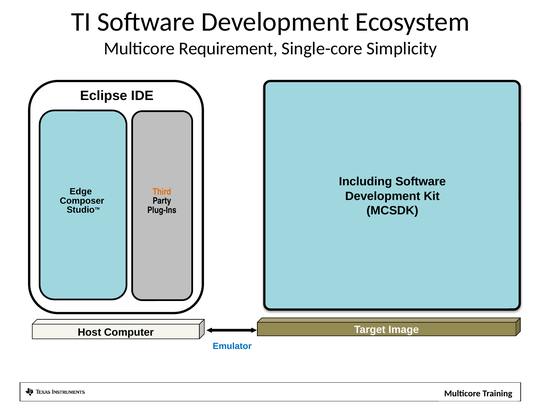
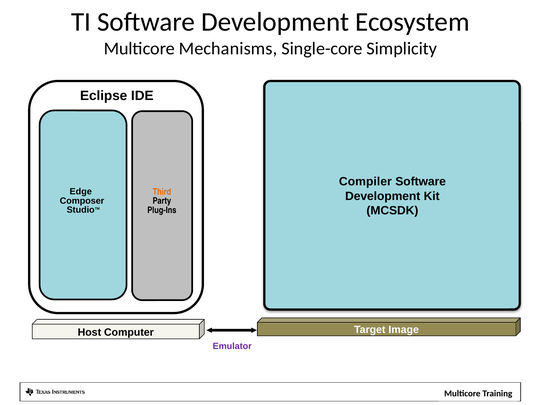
Requirement: Requirement -> Mechanisms
Including: Including -> Compiler
Emulator colour: blue -> purple
